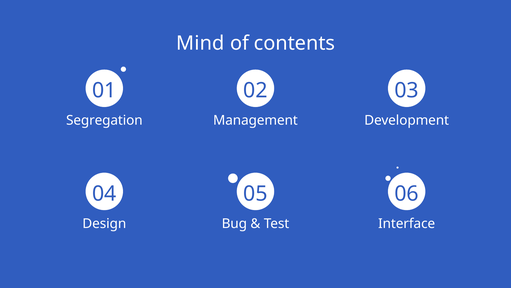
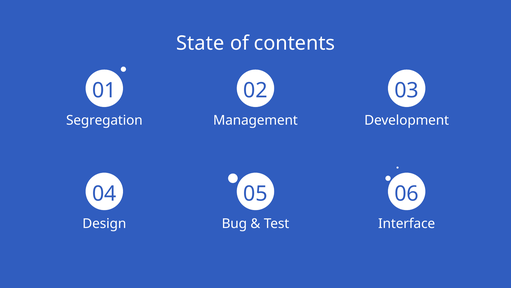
Mind: Mind -> State
